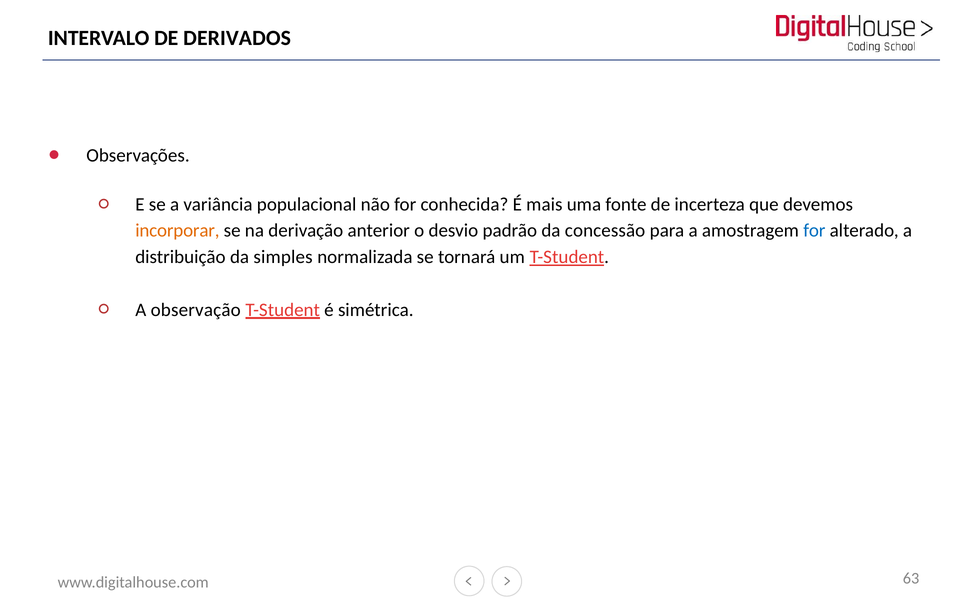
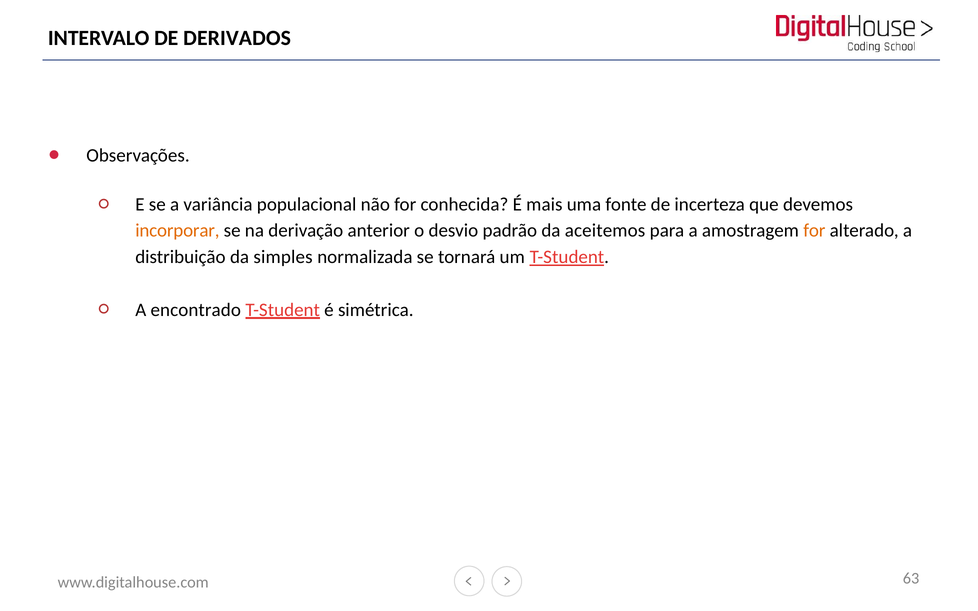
concessão: concessão -> aceitemos
for at (814, 231) colour: blue -> orange
observação: observação -> encontrado
